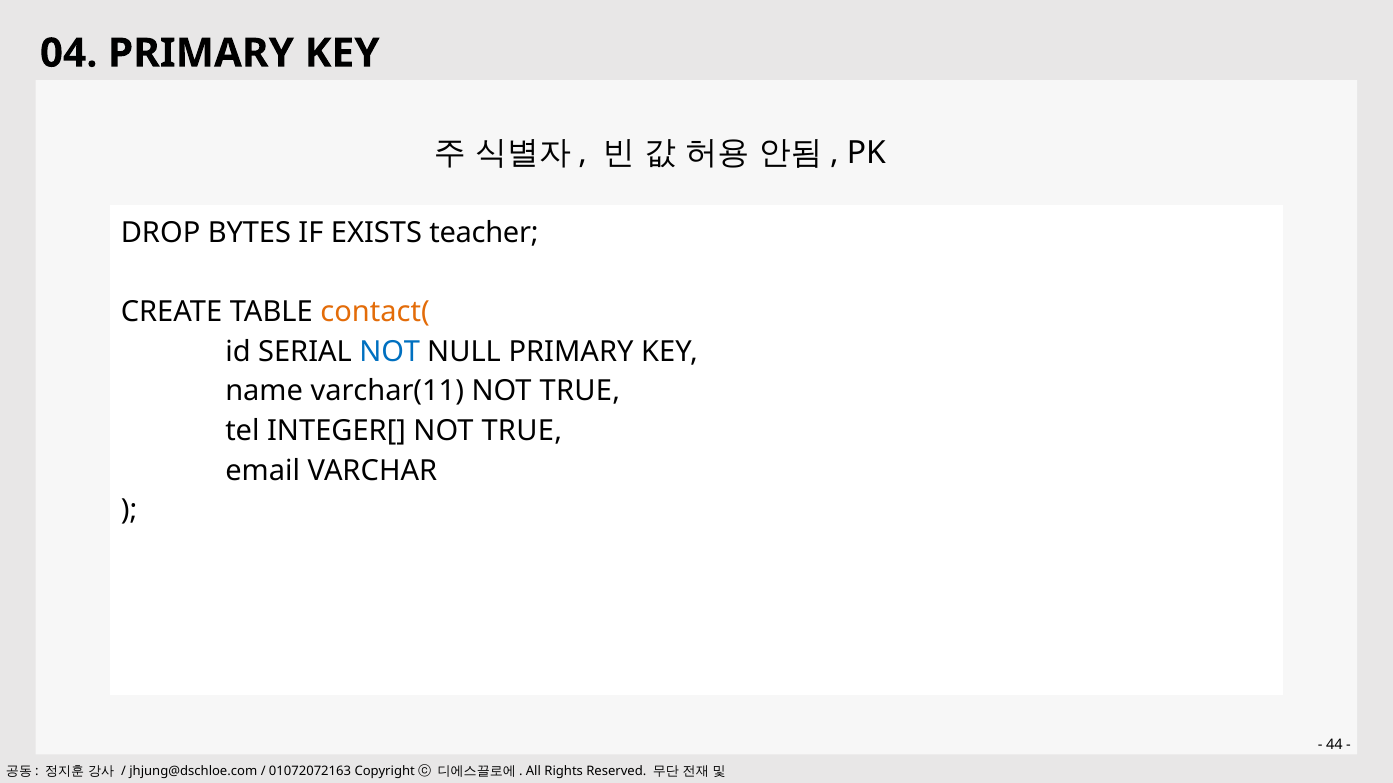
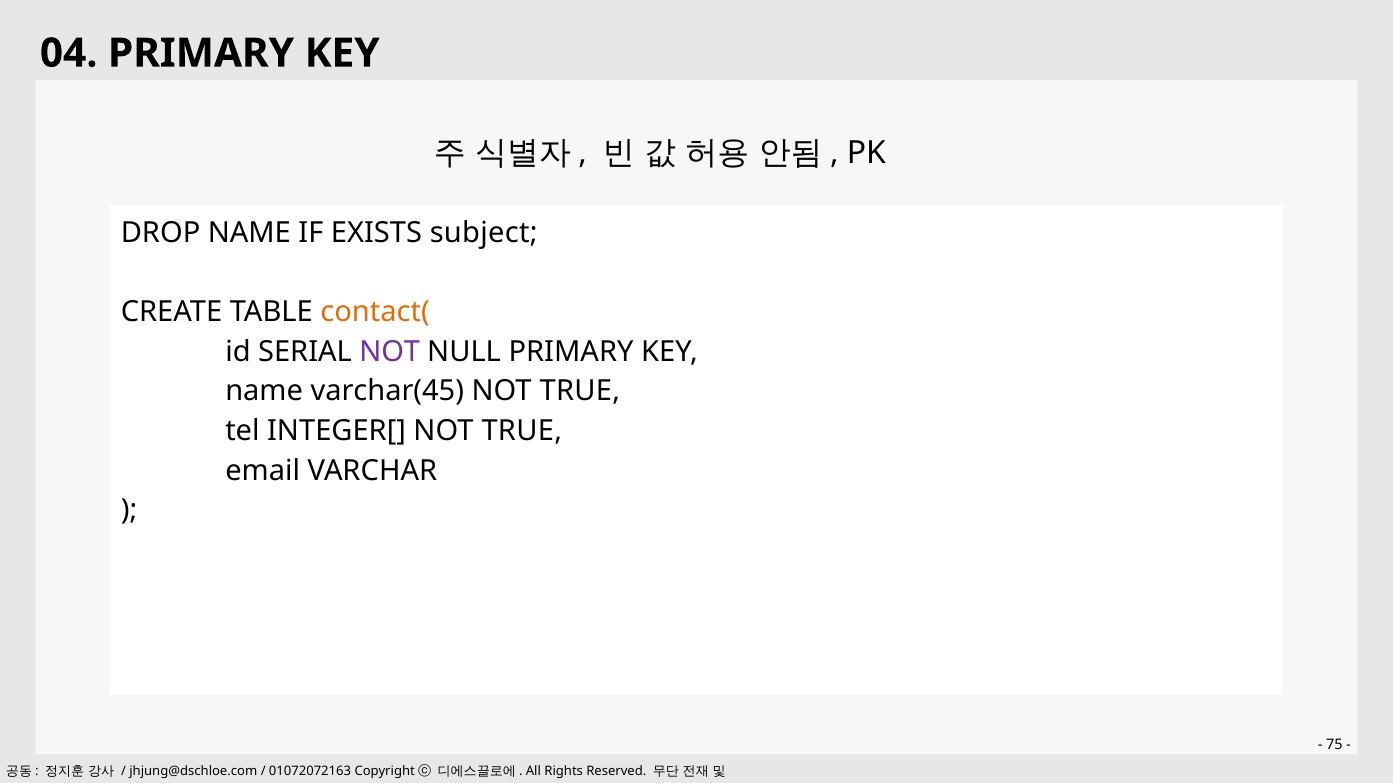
DROP BYTES: BYTES -> NAME
teacher: teacher -> subject
NOT at (390, 352) colour: blue -> purple
varchar(11: varchar(11 -> varchar(45
44: 44 -> 75
